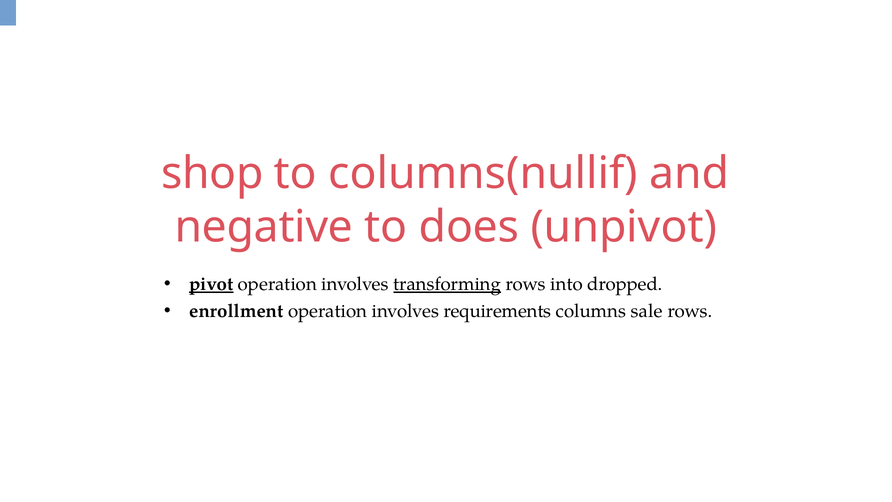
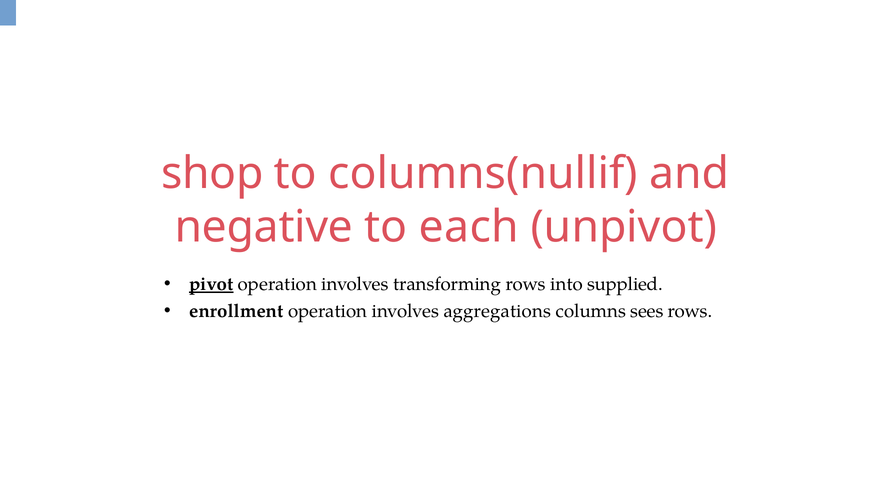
does: does -> each
transforming underline: present -> none
dropped: dropped -> supplied
requirements: requirements -> aggregations
sale: sale -> sees
